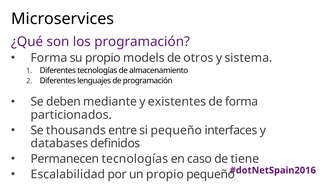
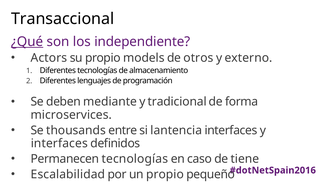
Microservices: Microservices -> Transaccional
¿Qué underline: none -> present
los programación: programación -> independiente
Forma at (49, 58): Forma -> Actors
sistema: sistema -> externo
existentes: existentes -> tradicional
particionados: particionados -> microservices
si pequeño: pequeño -> lantencia
databases at (59, 143): databases -> interfaces
